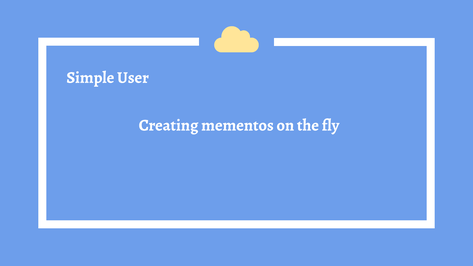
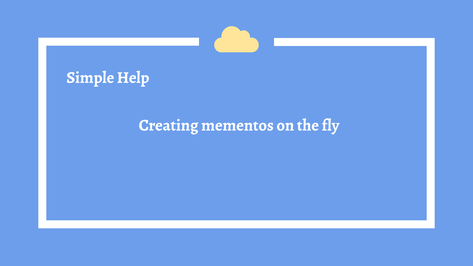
User: User -> Help
